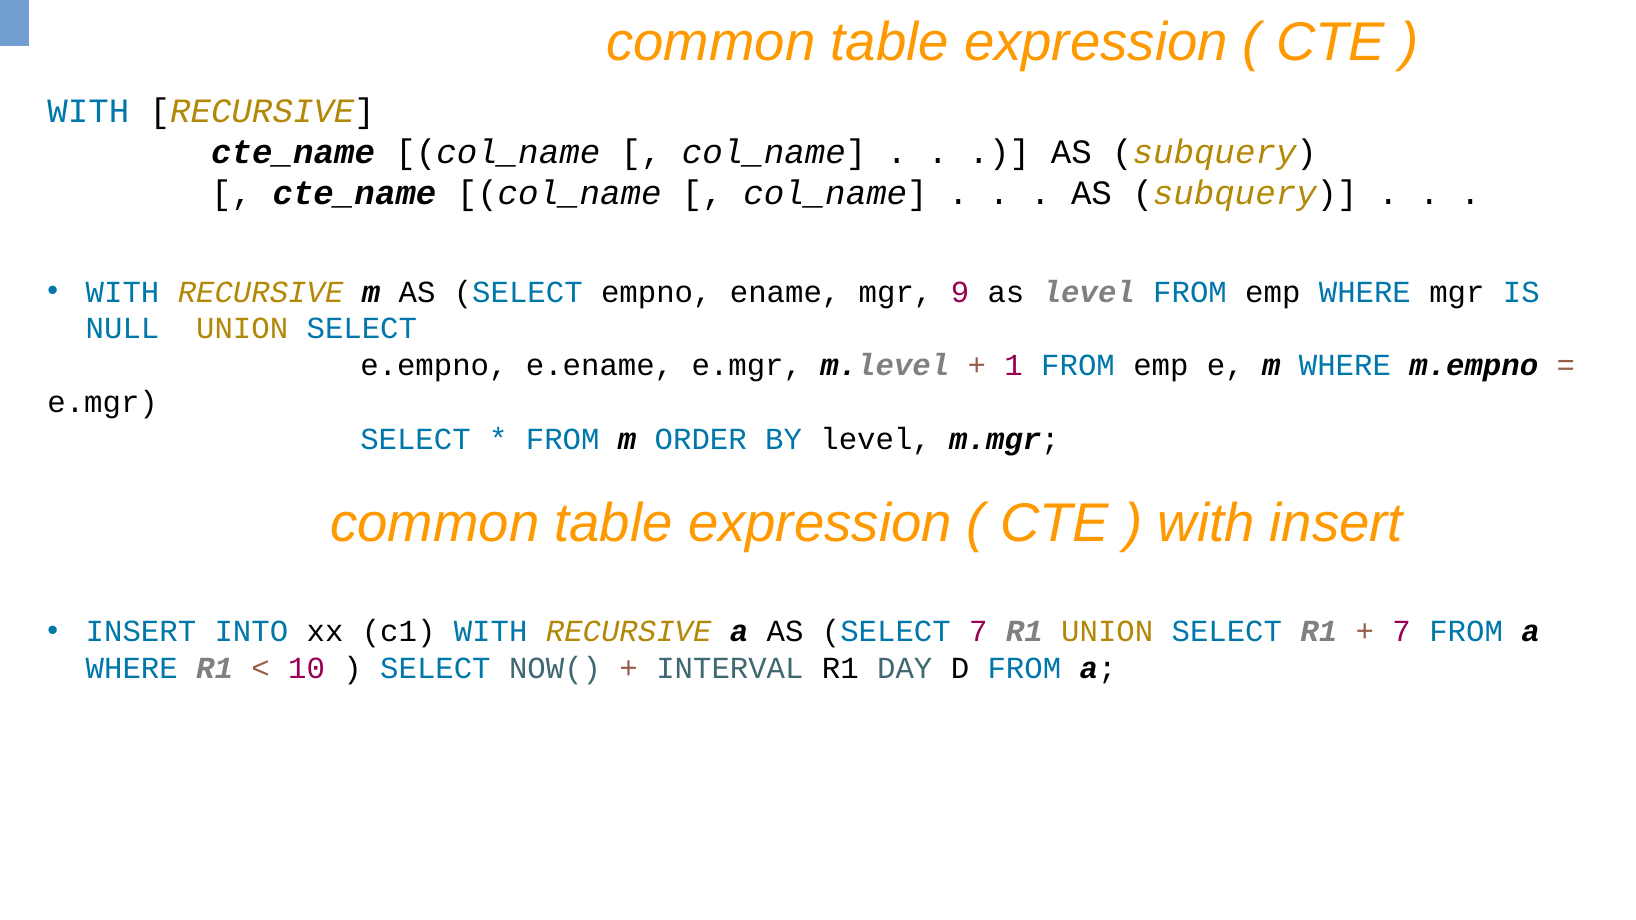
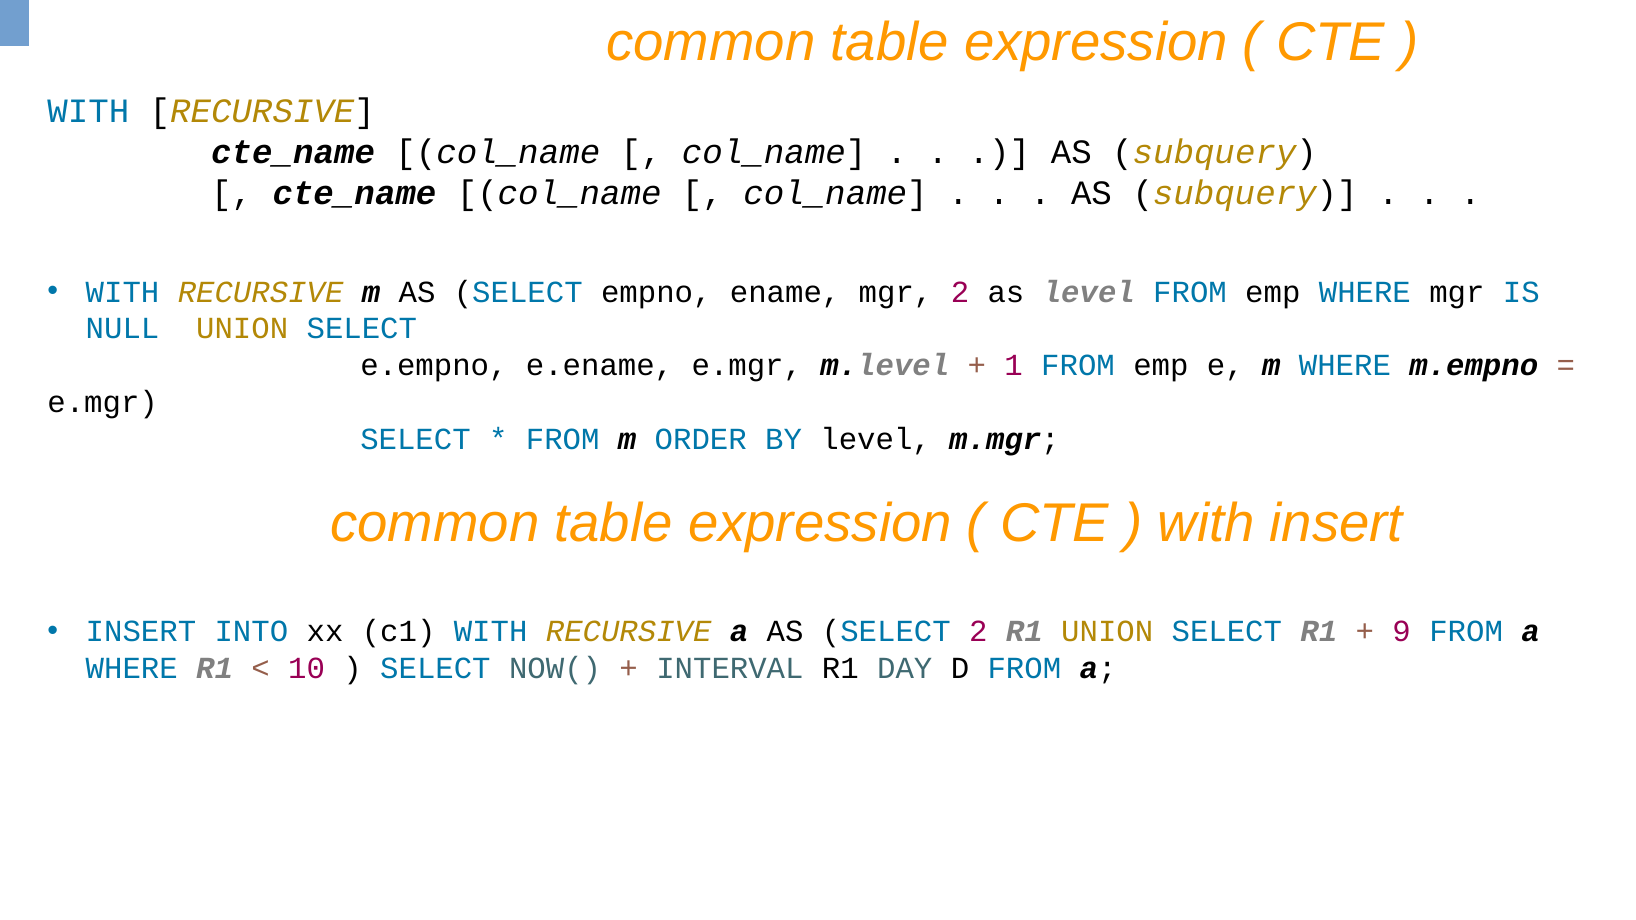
mgr 9: 9 -> 2
SELECT 7: 7 -> 2
7 at (1402, 632): 7 -> 9
